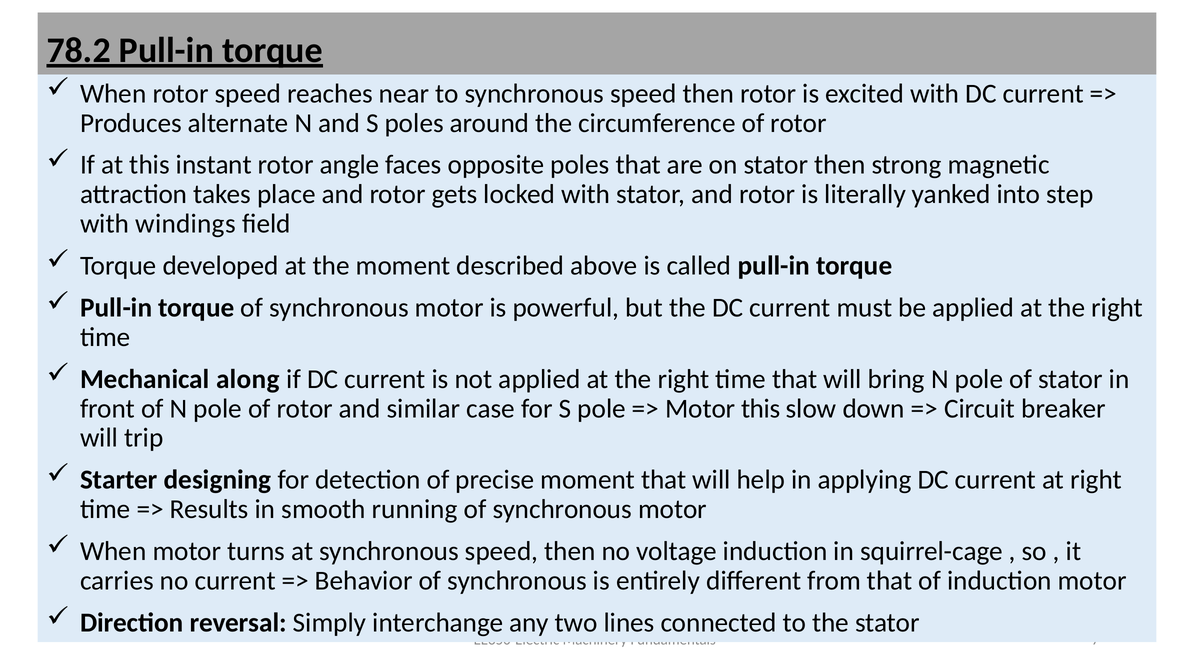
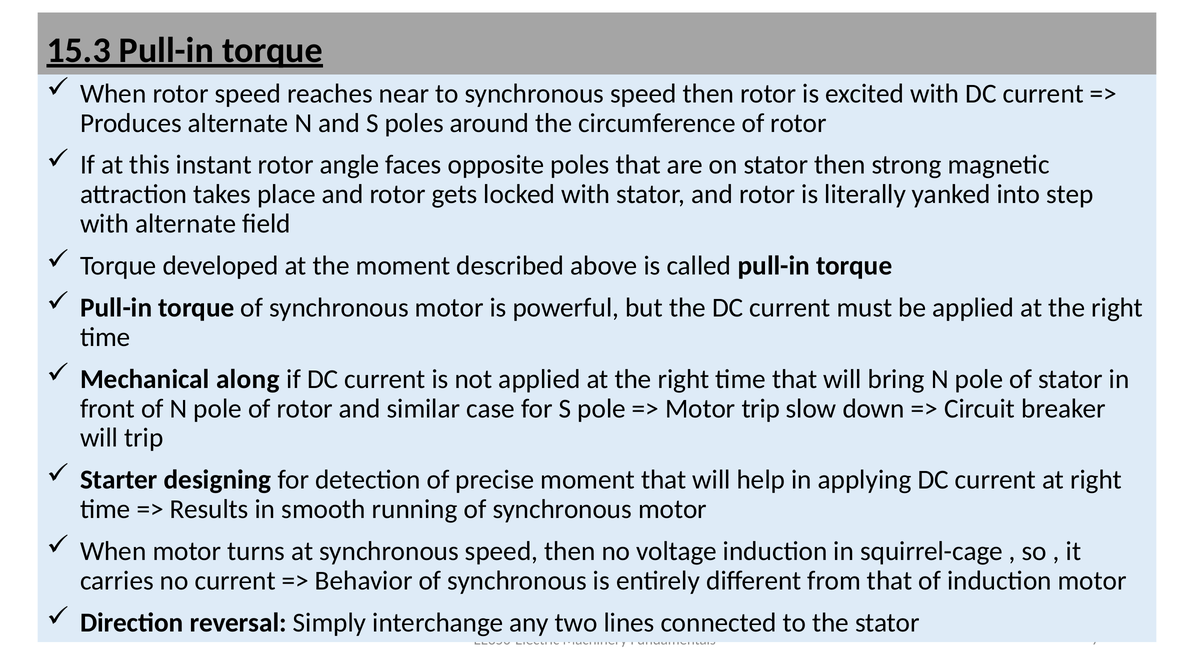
78.2: 78.2 -> 15.3
with windings: windings -> alternate
Motor this: this -> trip
